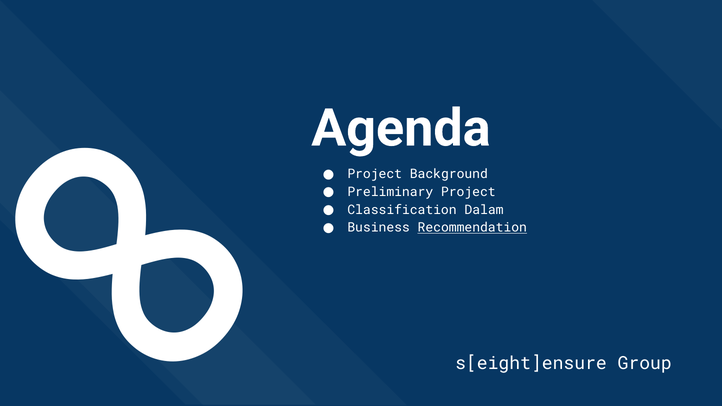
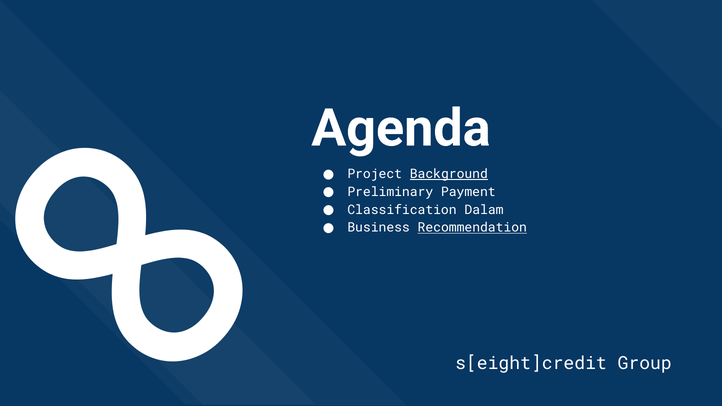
s[eight]ensure: s[eight]ensure -> s[eight]credit
Background underline: none -> present
Preliminary Project: Project -> Payment
